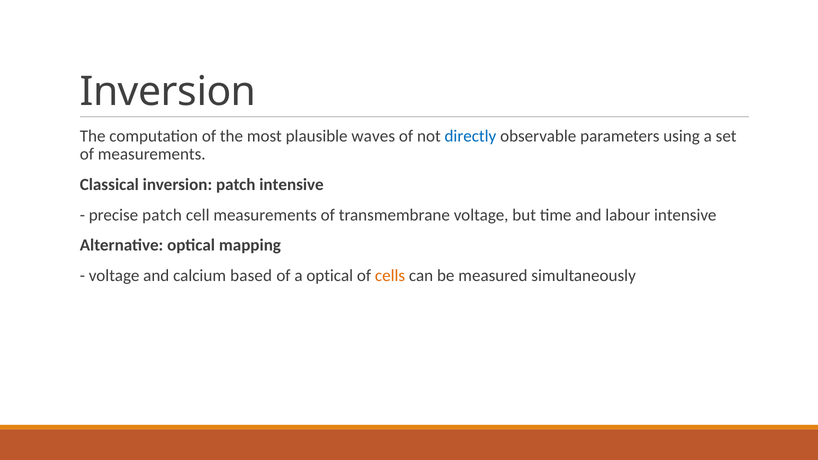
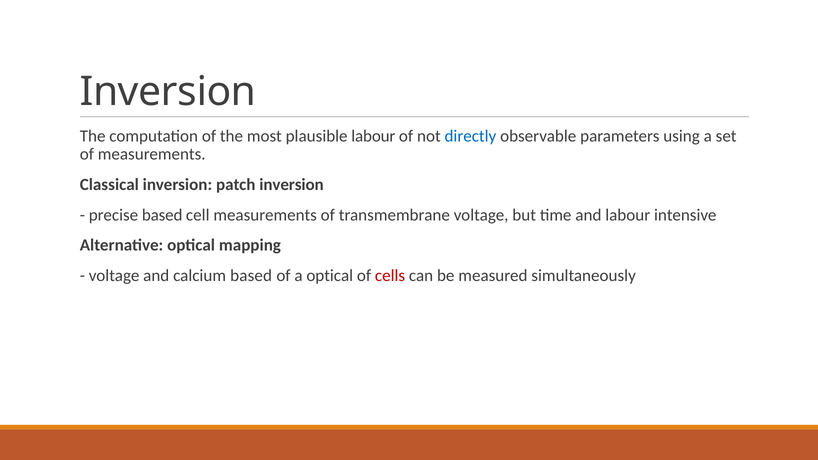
plausible waves: waves -> labour
patch intensive: intensive -> inversion
precise patch: patch -> based
cells colour: orange -> red
